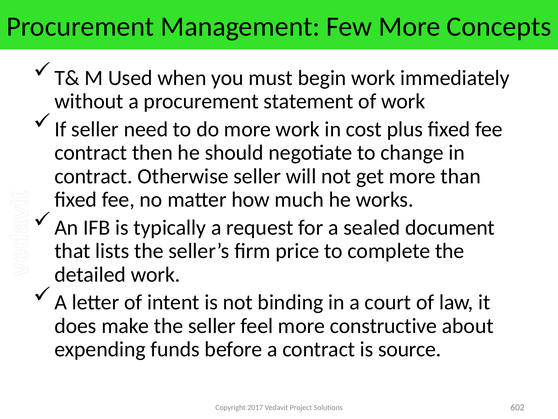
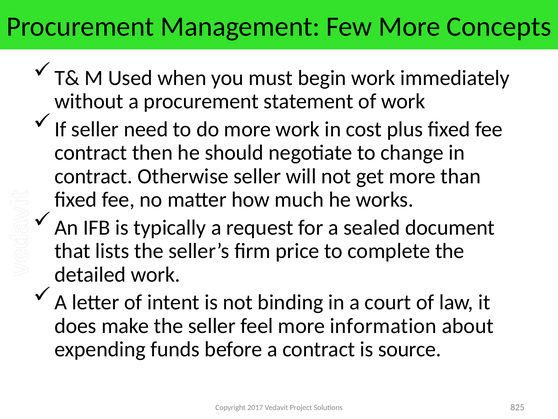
constructive: constructive -> information
602: 602 -> 825
